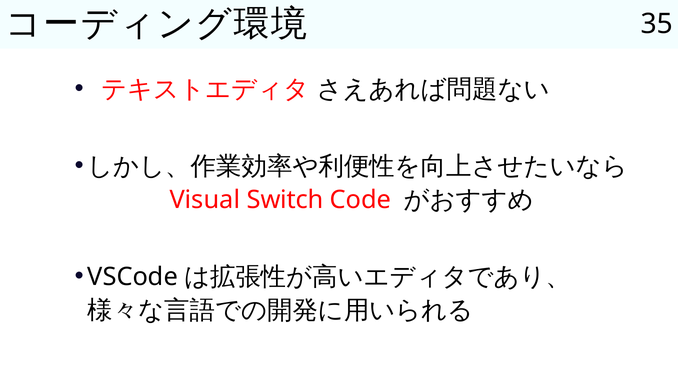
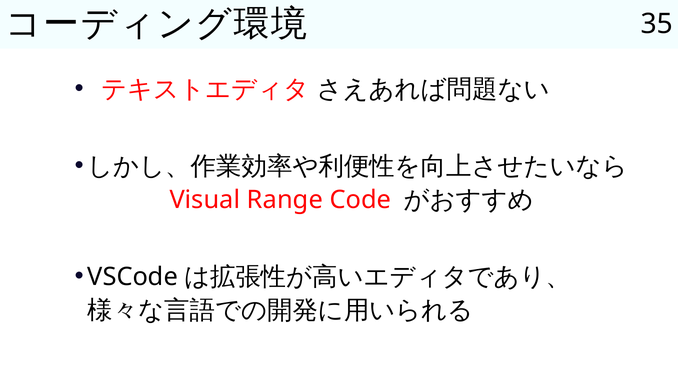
Switch: Switch -> Range
